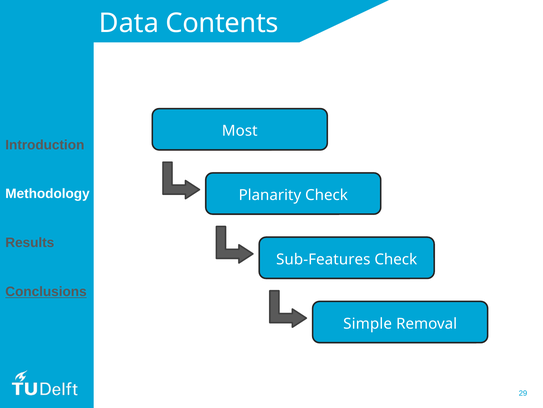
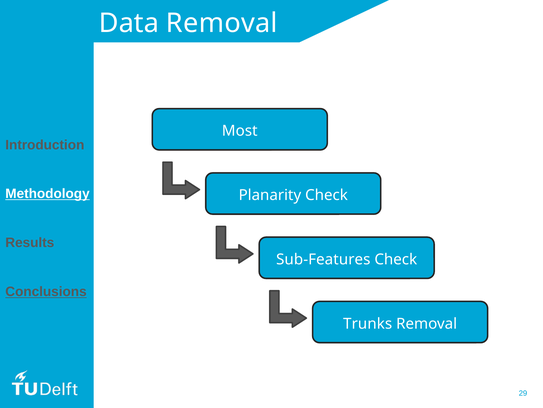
Data Contents: Contents -> Removal
Methodology underline: none -> present
Simple: Simple -> Trunks
